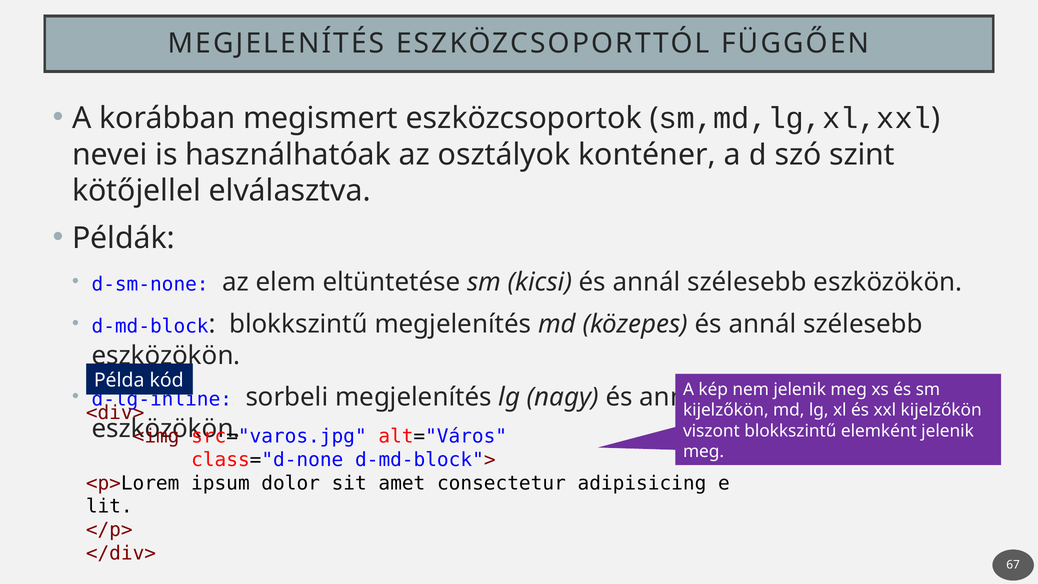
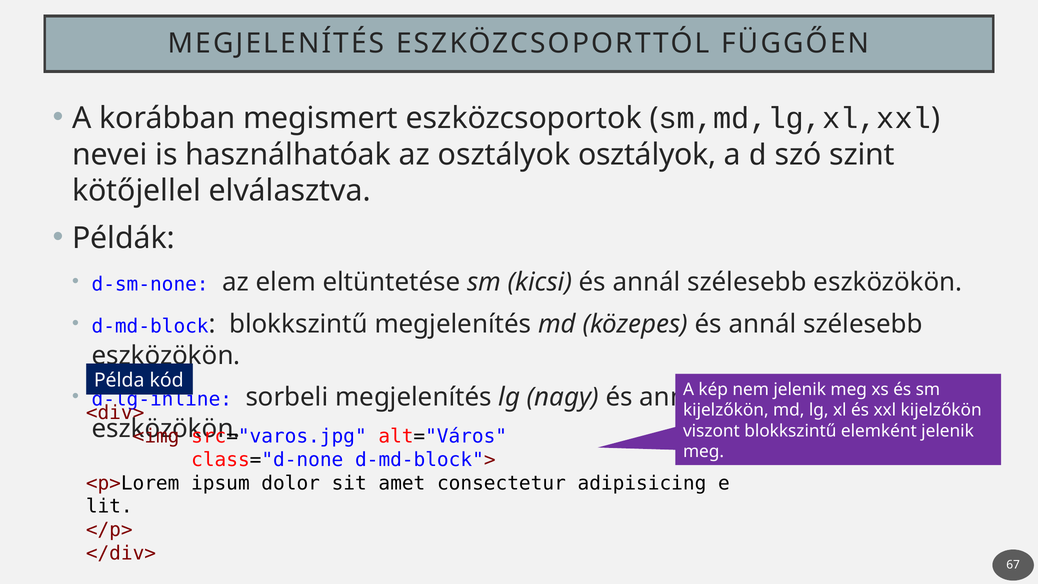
osztályok konténer: konténer -> osztályok
